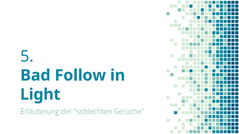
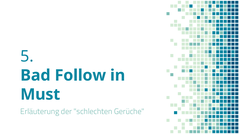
Light: Light -> Must
